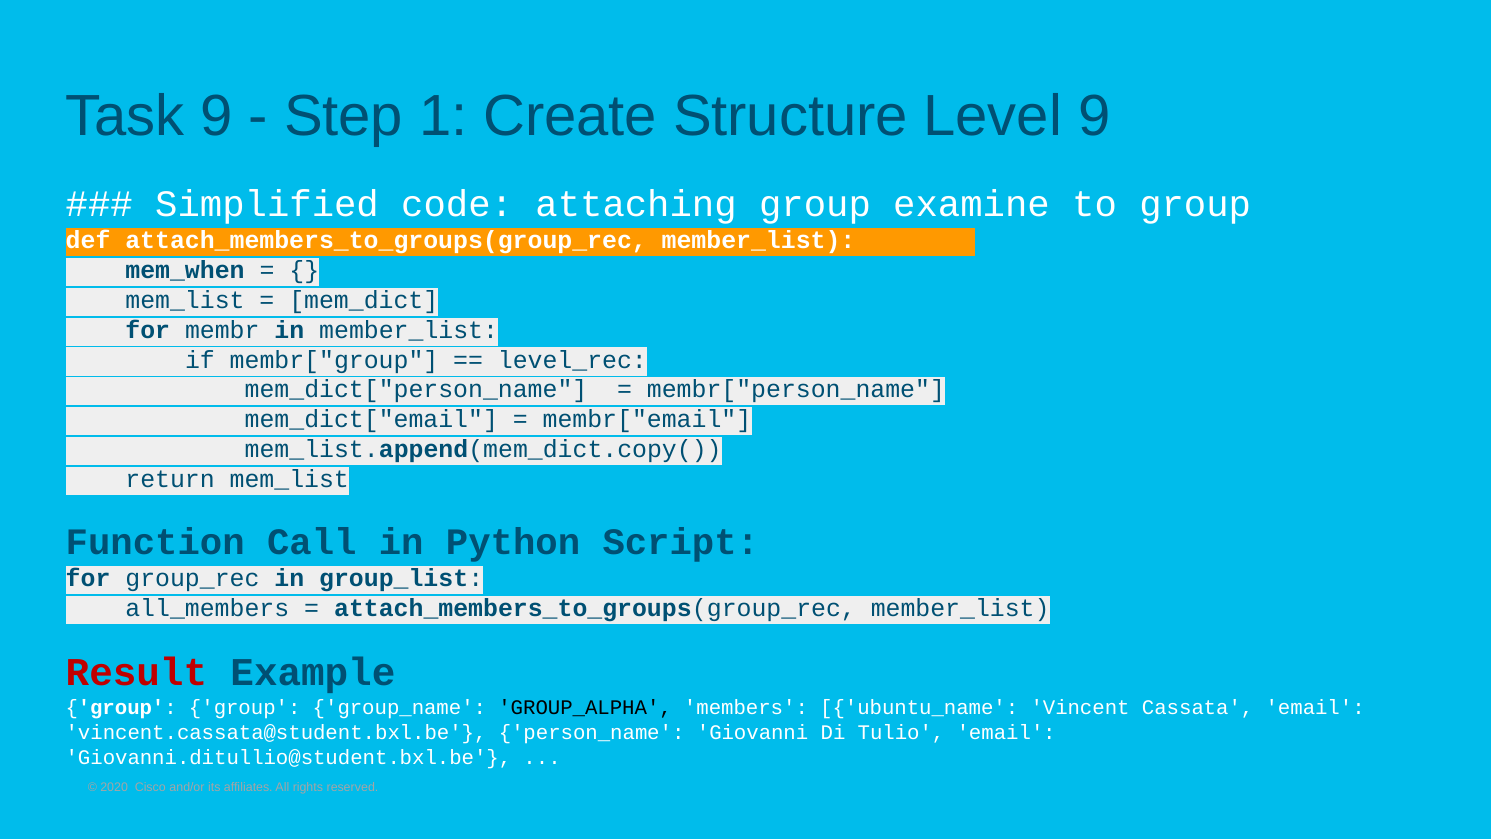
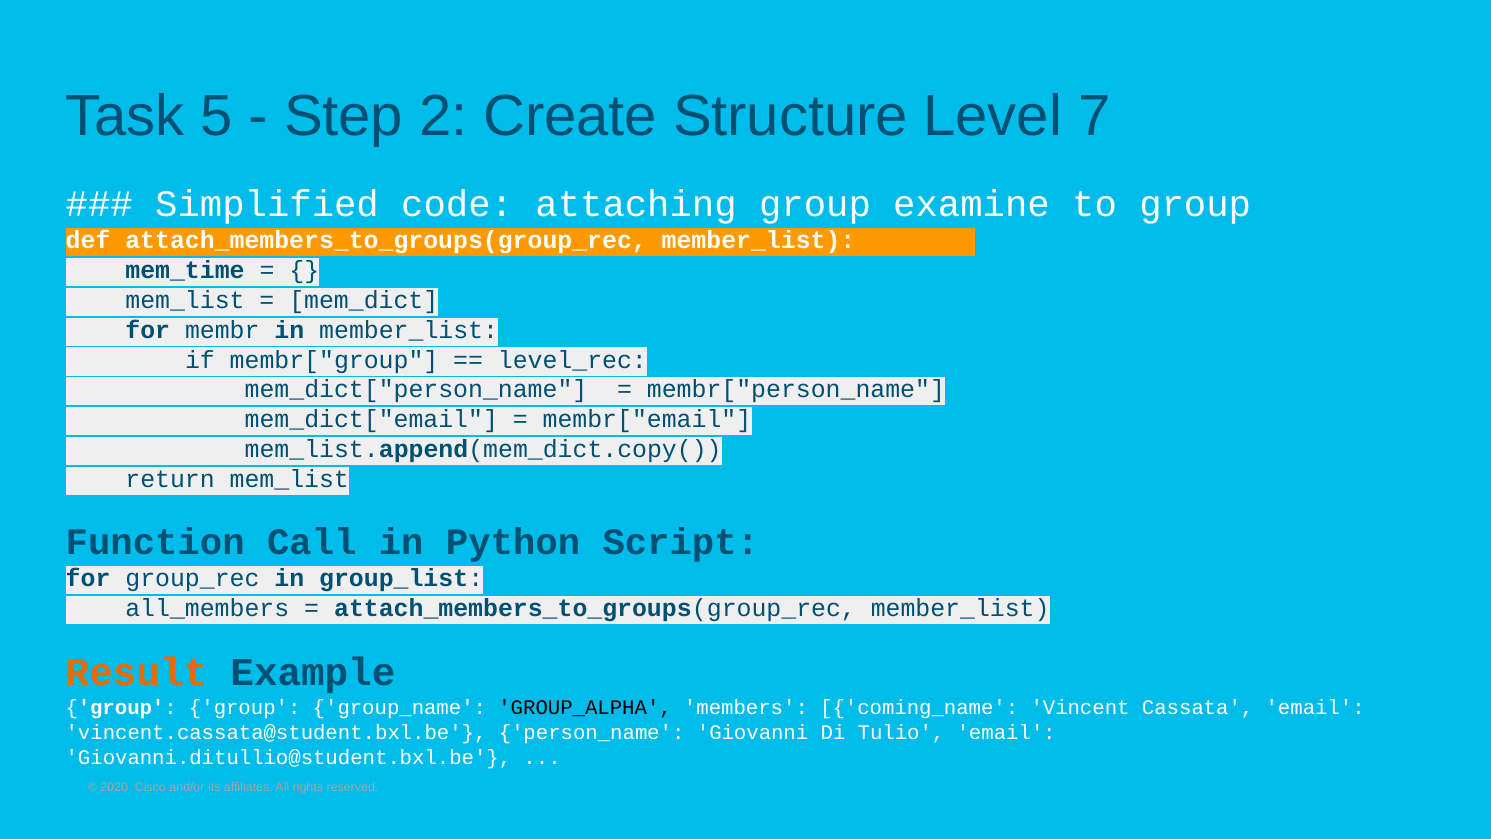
Task 9: 9 -> 5
1: 1 -> 2
Level 9: 9 -> 7
mem_when: mem_when -> mem_time
Result colour: red -> orange
ubuntu_name: ubuntu_name -> coming_name
